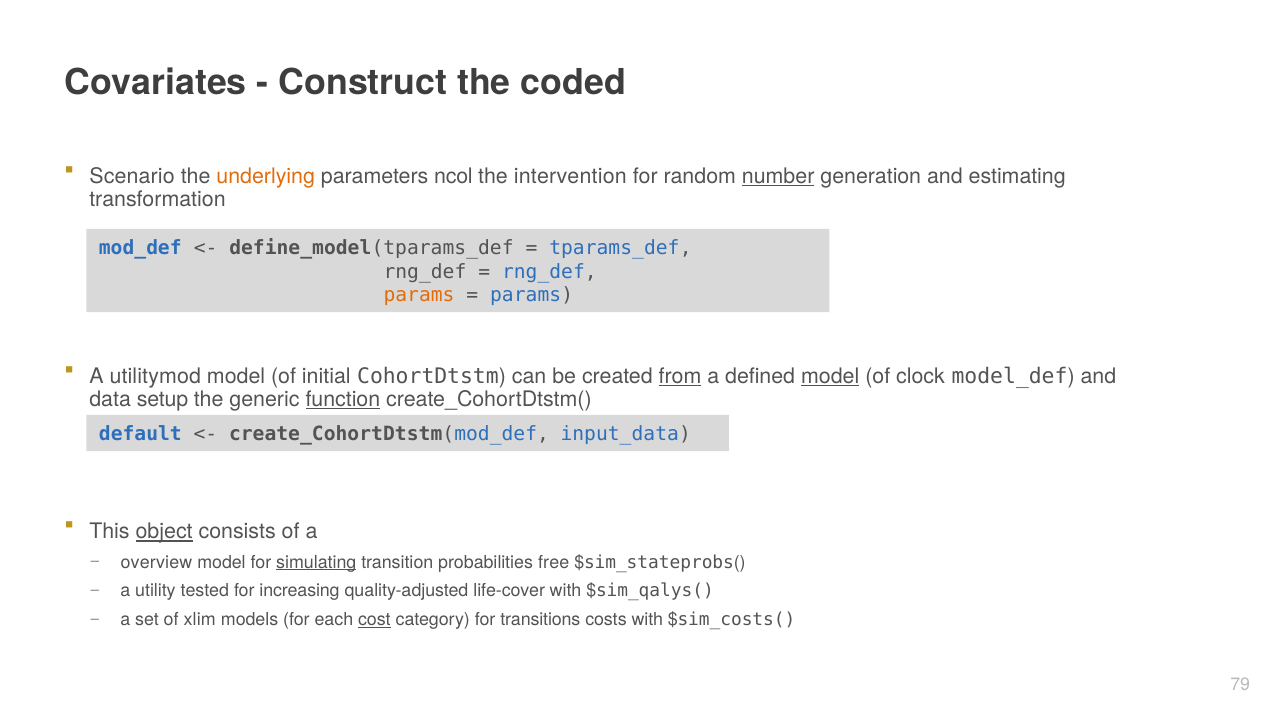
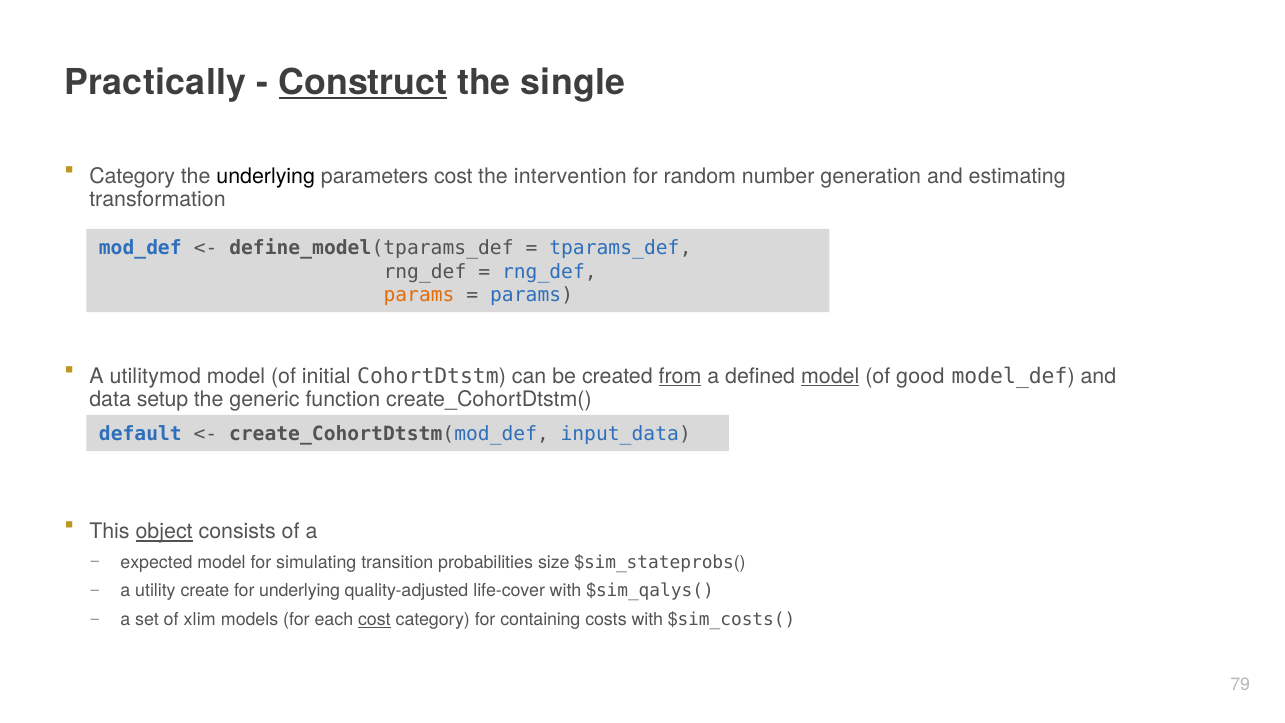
Covariates: Covariates -> Practically
Construct underline: none -> present
coded: coded -> single
Scenario at (132, 176): Scenario -> Category
underlying at (266, 176) colour: orange -> black
parameters ncol: ncol -> cost
number underline: present -> none
clock: clock -> good
function underline: present -> none
overview: overview -> expected
simulating underline: present -> none
free: free -> size
tested: tested -> create
for increasing: increasing -> underlying
transitions: transitions -> containing
